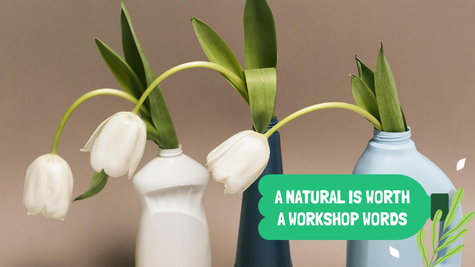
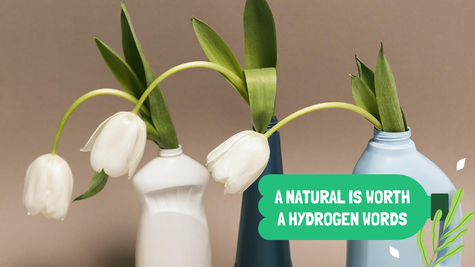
WORKSHOP: WORKSHOP -> HYDROGEN
